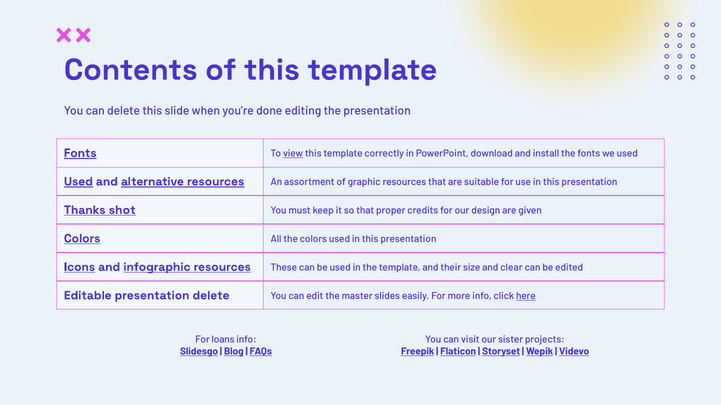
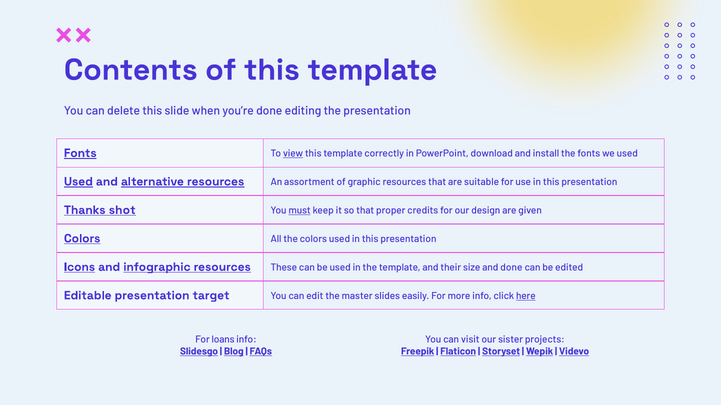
must underline: none -> present
and clear: clear -> done
presentation delete: delete -> target
